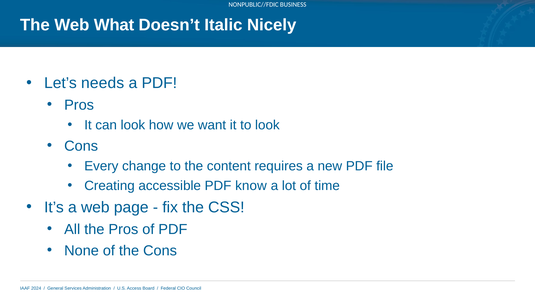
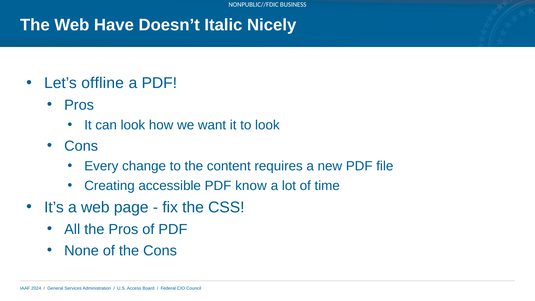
What: What -> Have
needs: needs -> offline
